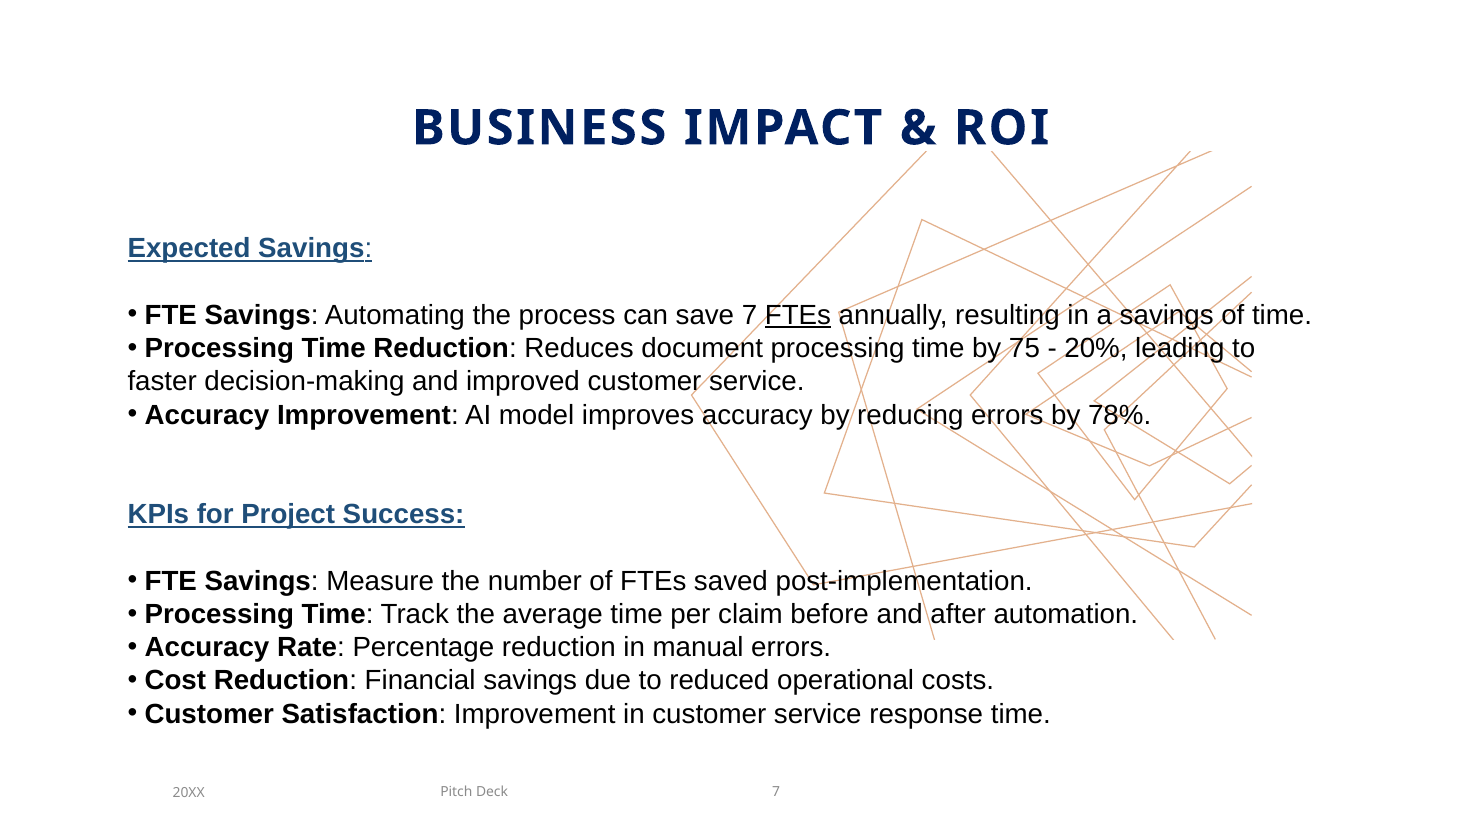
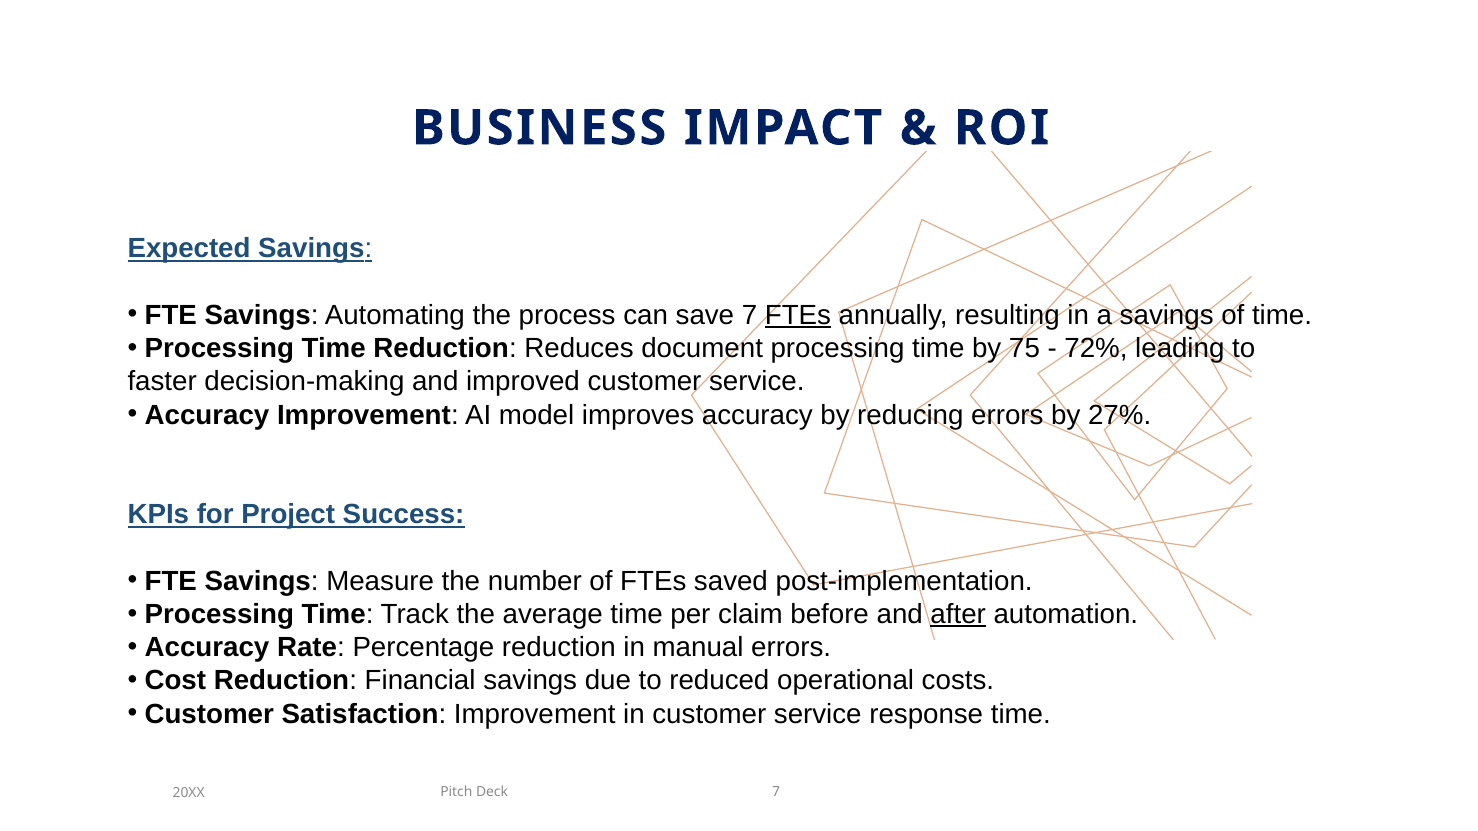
20%: 20% -> 72%
78%: 78% -> 27%
after underline: none -> present
